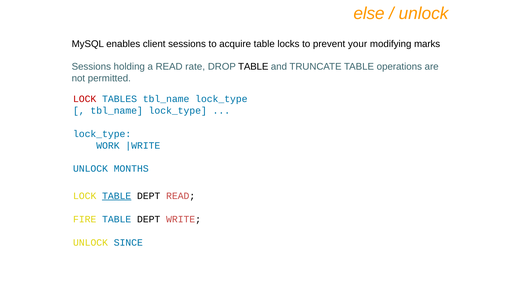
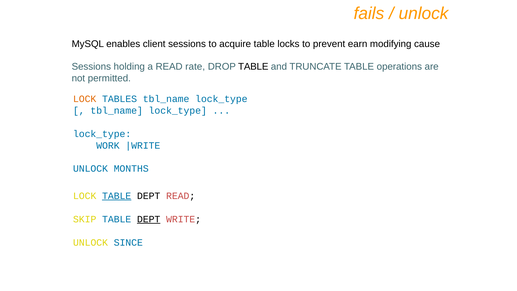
else: else -> fails
your: your -> earn
marks: marks -> cause
LOCK at (85, 99) colour: red -> orange
FIRE: FIRE -> SKIP
DEPT at (149, 219) underline: none -> present
